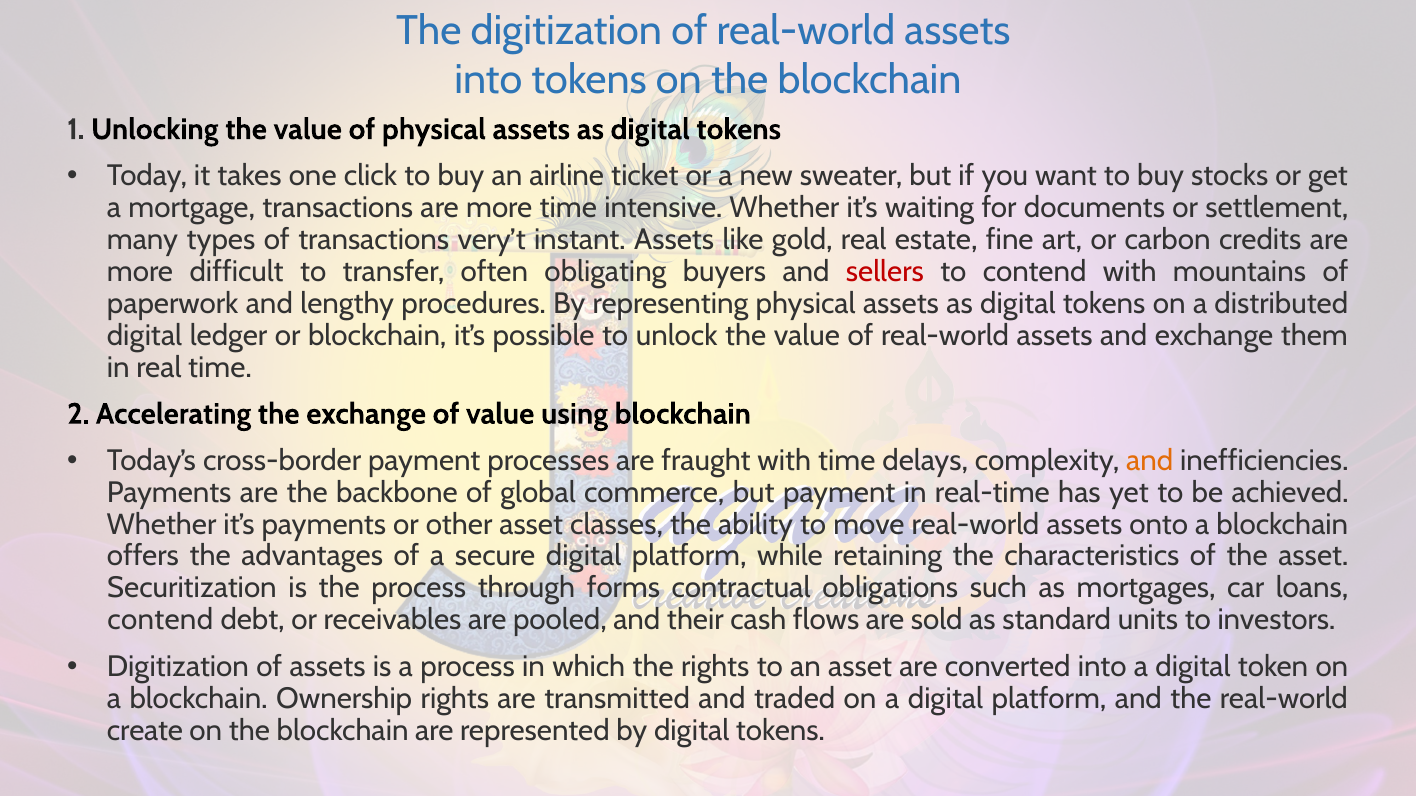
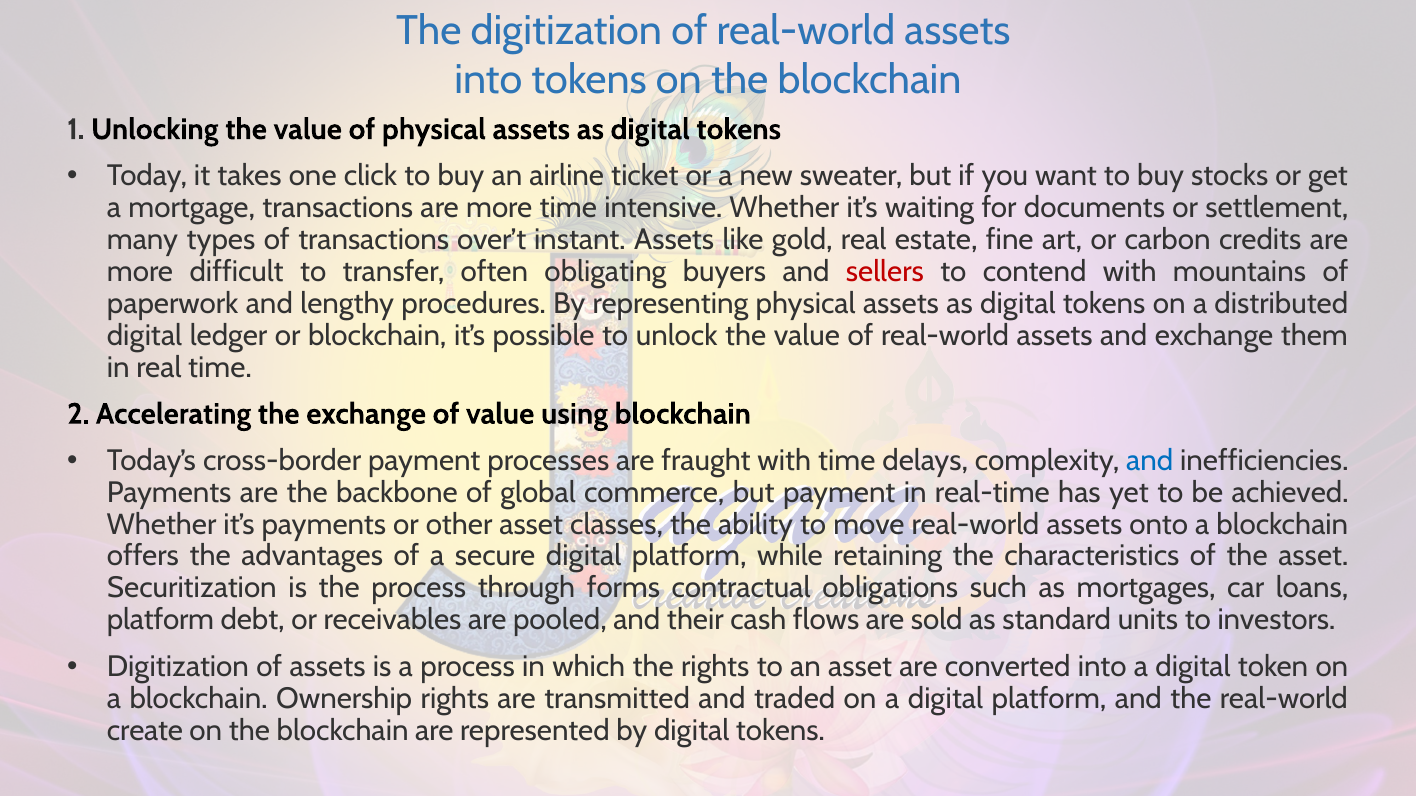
very’t: very’t -> over’t
and at (1150, 461) colour: orange -> blue
contend at (160, 620): contend -> platform
